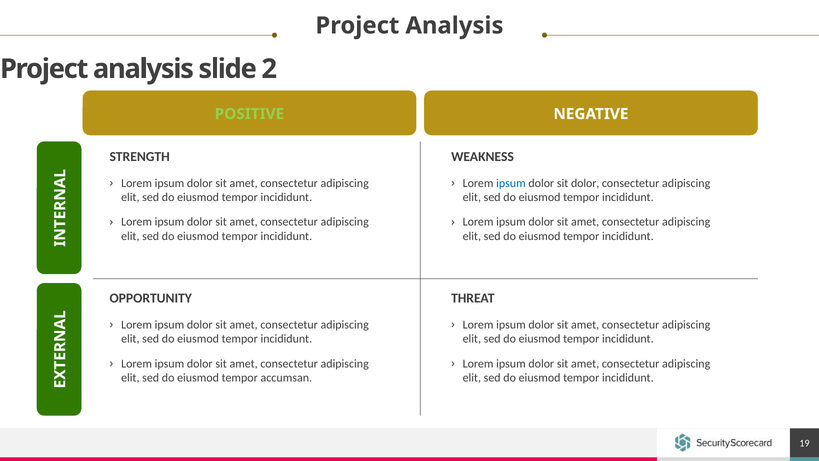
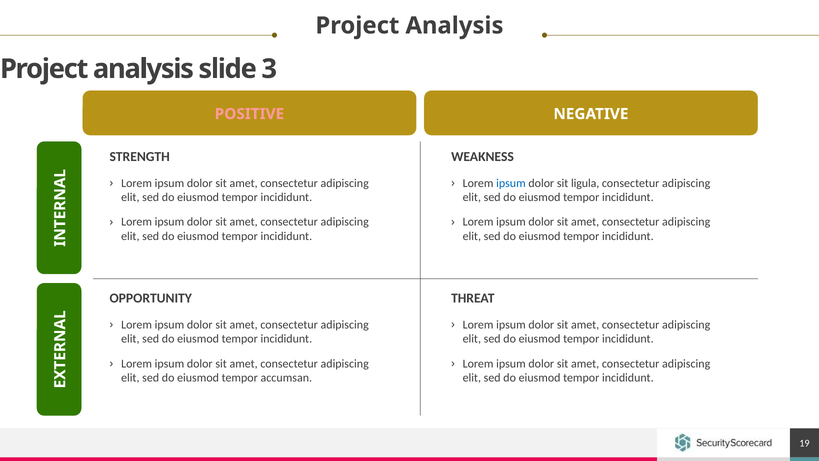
2: 2 -> 3
POSITIVE colour: light green -> pink
sit dolor: dolor -> ligula
